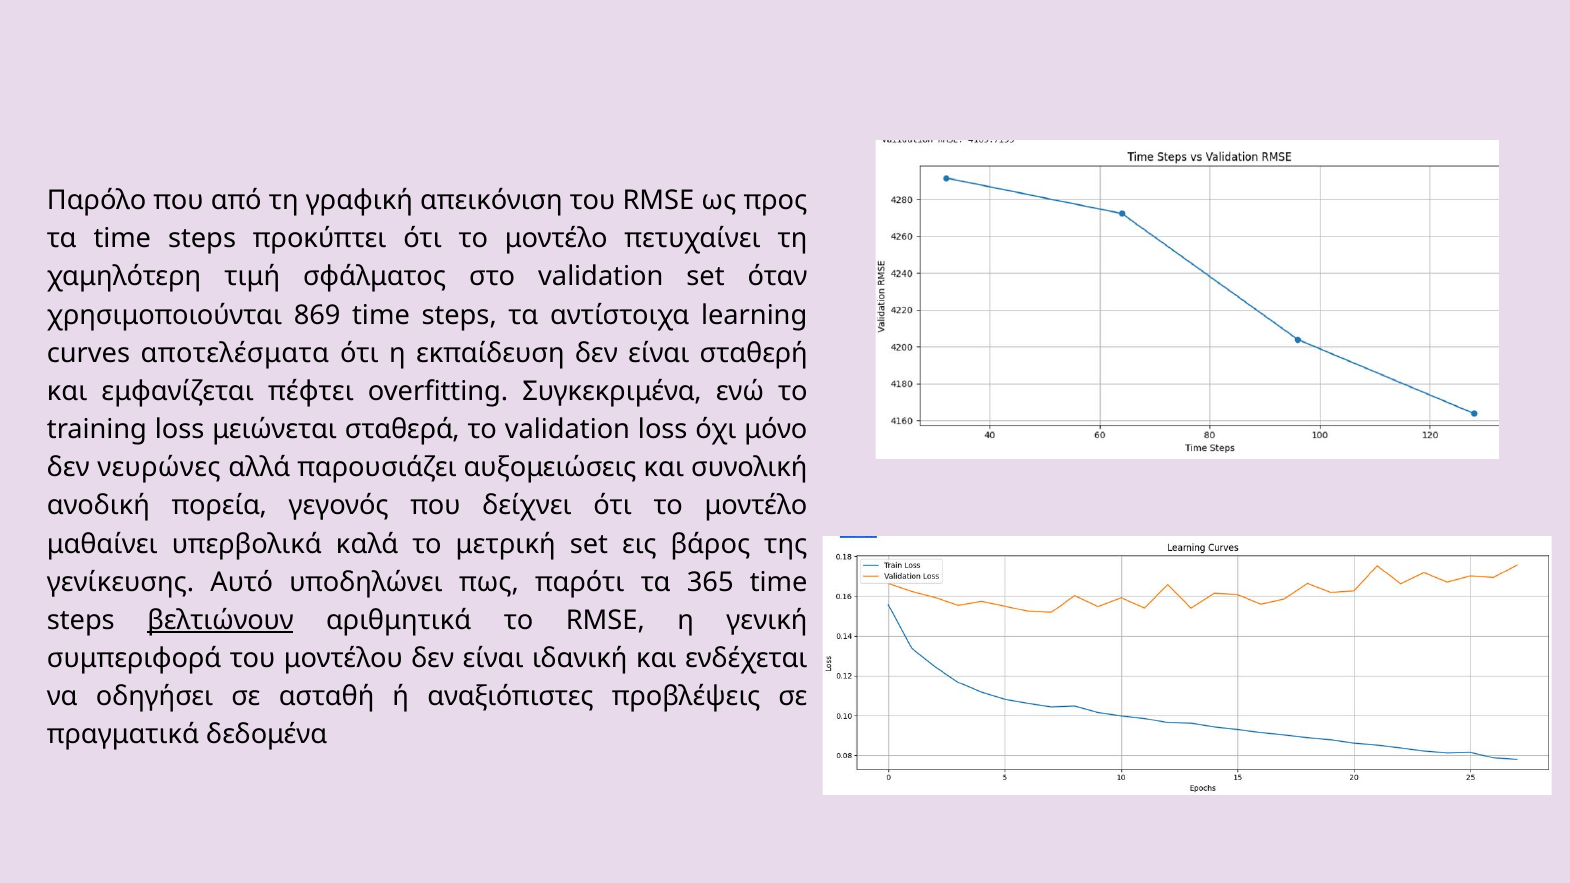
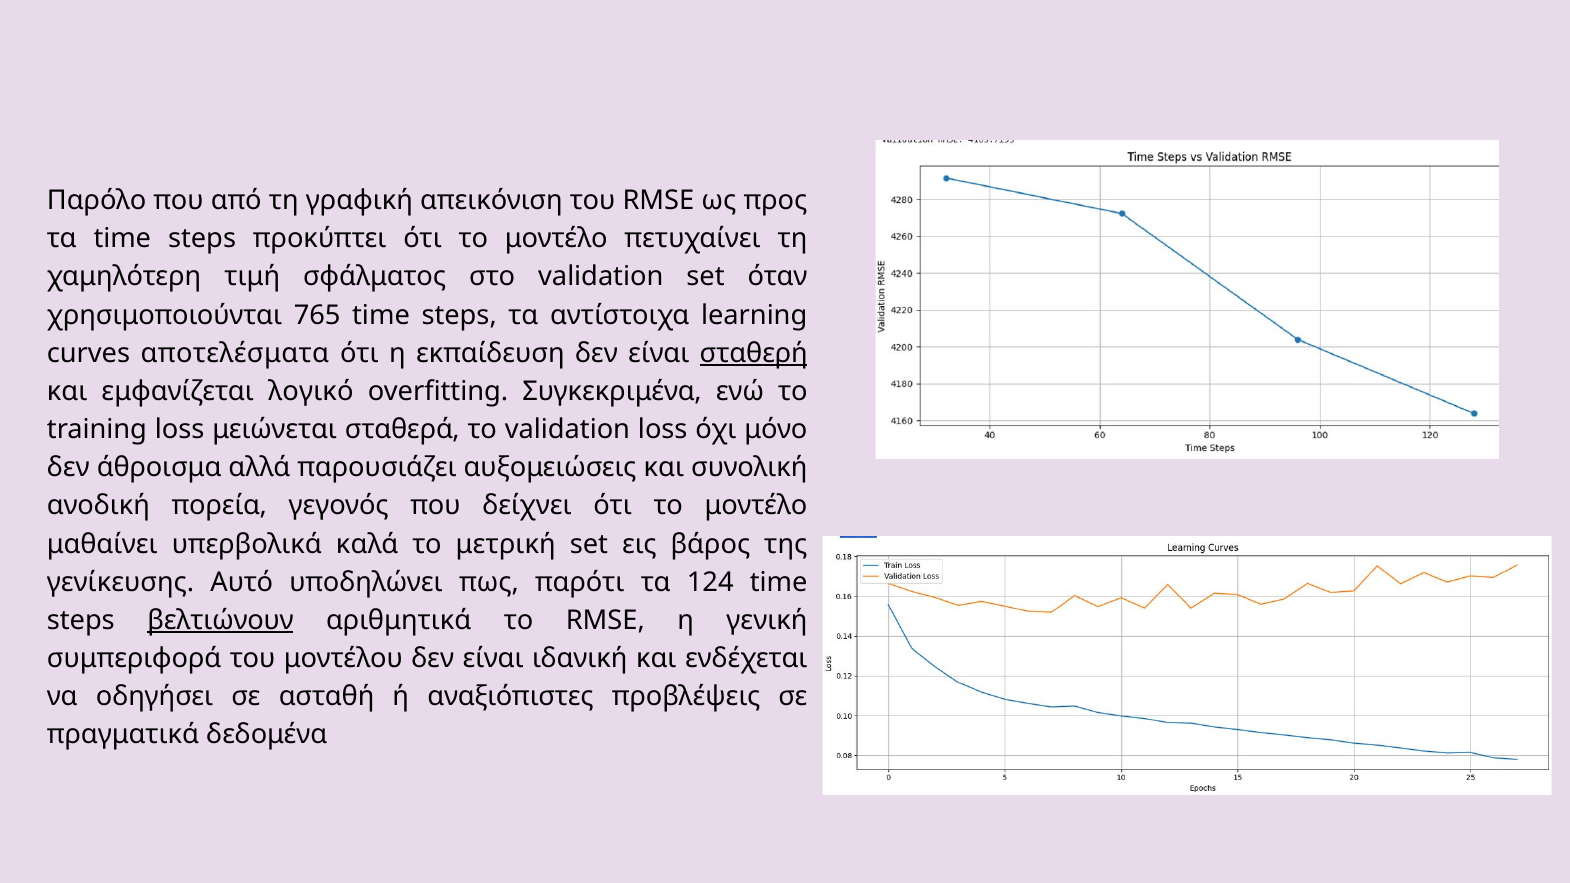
869: 869 -> 765
σταθερή underline: none -> present
πέφτει: πέφτει -> λογικό
νευρώνες: νευρώνες -> άθροισμα
365: 365 -> 124
